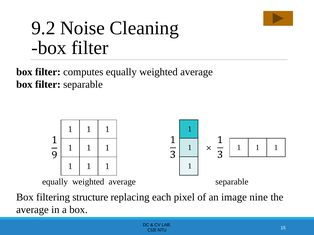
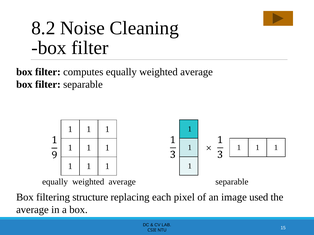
9.2: 9.2 -> 8.2
nine: nine -> used
